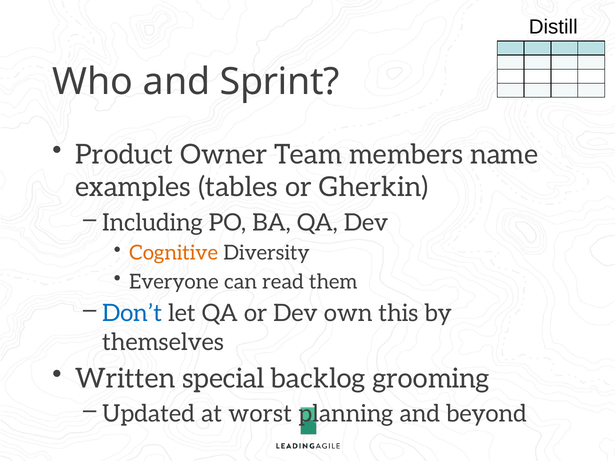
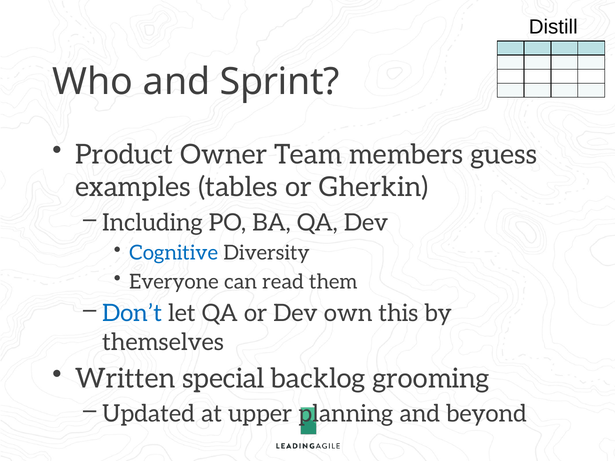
name: name -> guess
Cognitive colour: orange -> blue
worst: worst -> upper
